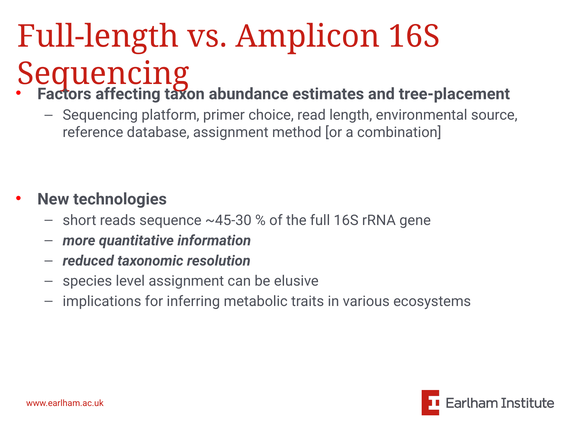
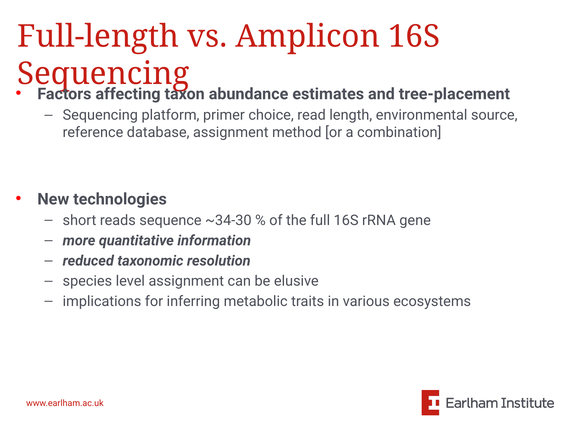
~45-30: ~45-30 -> ~34-30
